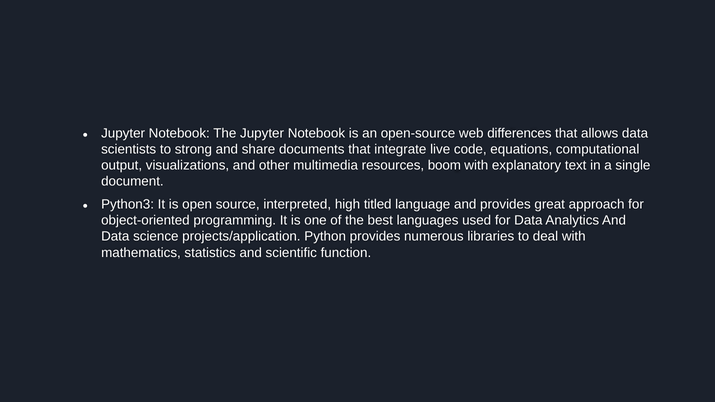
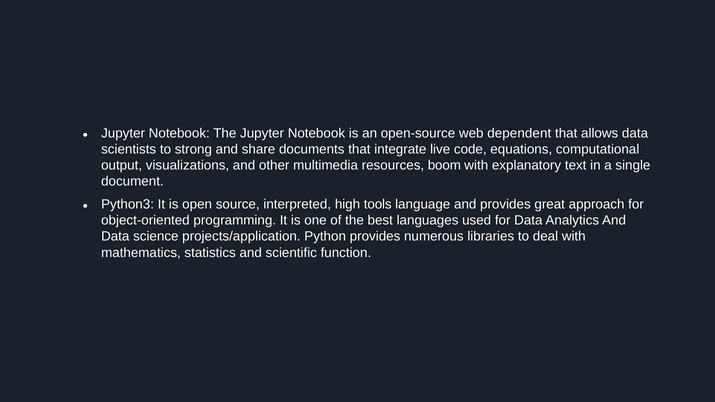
differences: differences -> dependent
titled: titled -> tools
